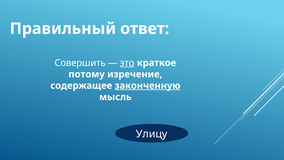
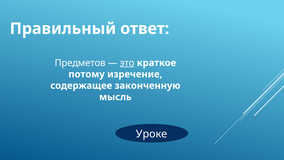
Совершить: Совершить -> Предметов
законченную underline: present -> none
Улицу: Улицу -> Уроке
